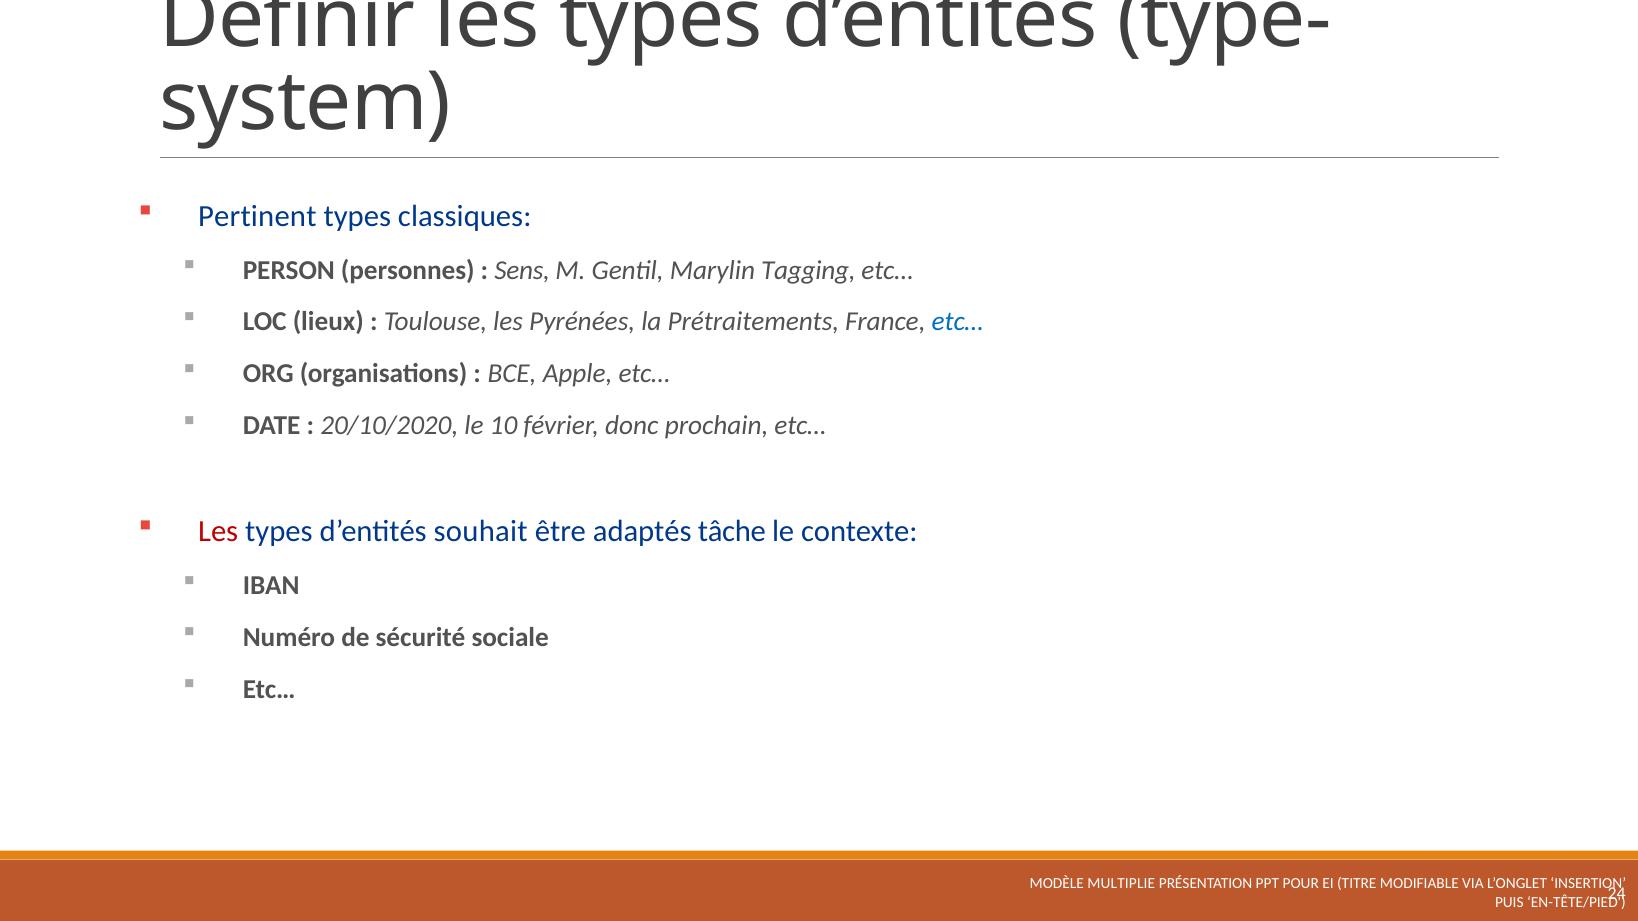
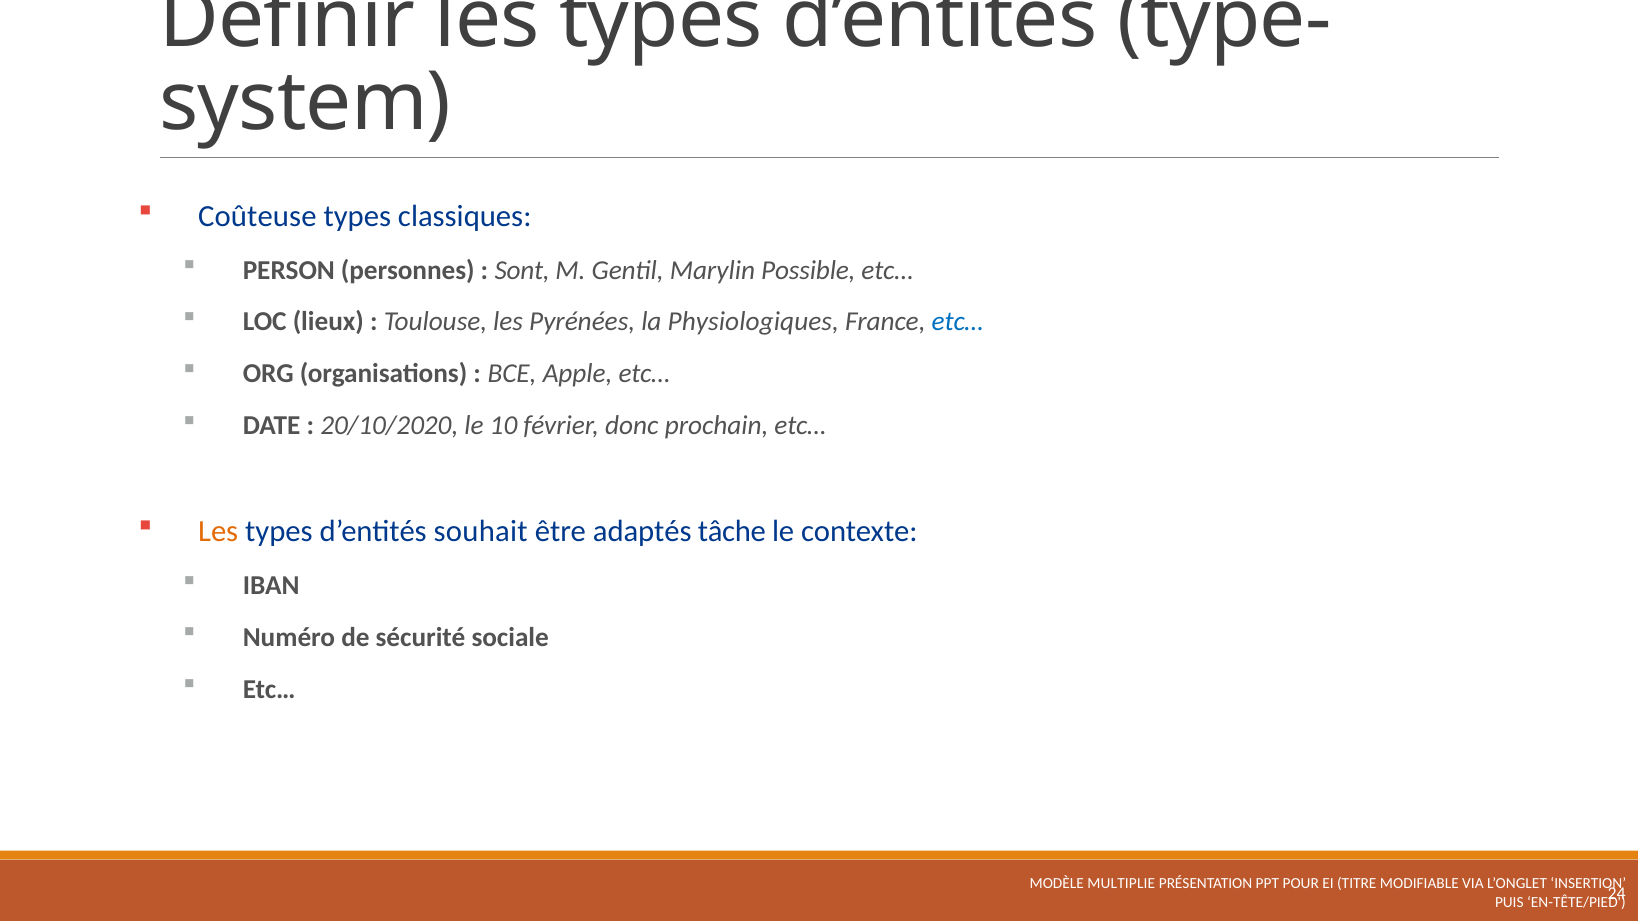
Pertinent: Pertinent -> Coûteuse
Sens: Sens -> Sont
Tagging: Tagging -> Possible
Prétraitements: Prétraitements -> Physiologiques
Les at (218, 532) colour: red -> orange
